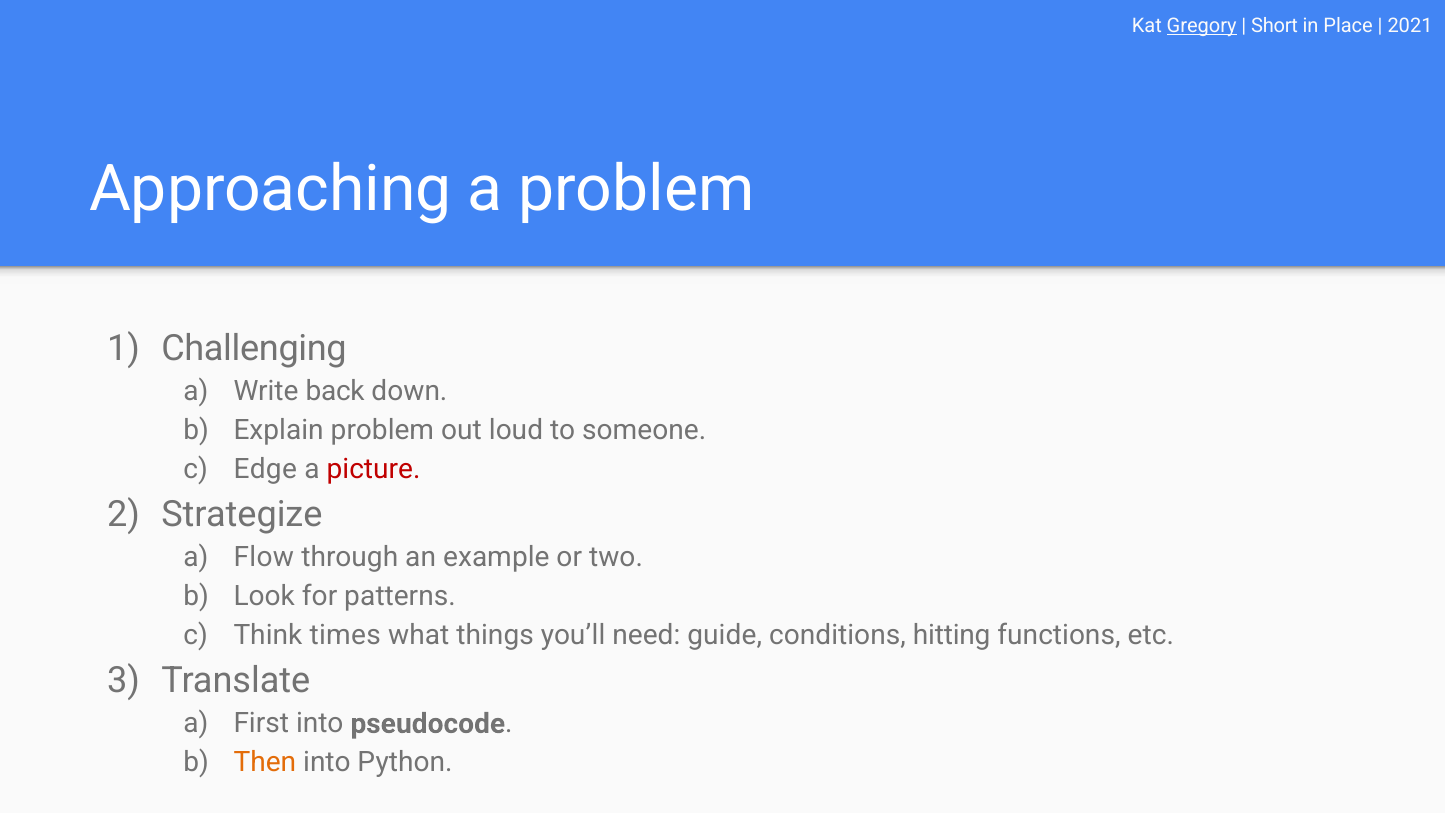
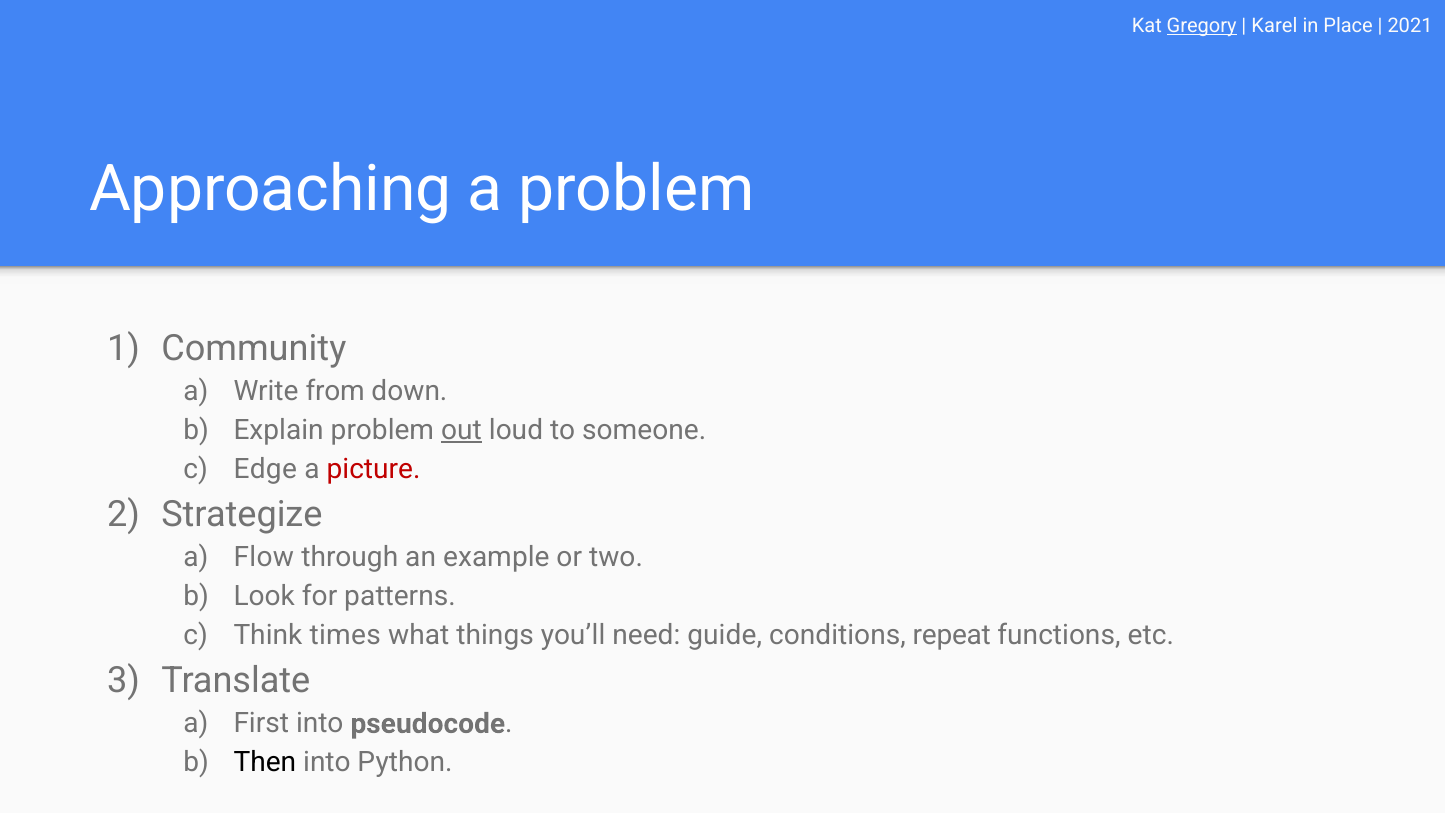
Short: Short -> Karel
Challenging: Challenging -> Community
back: back -> from
out underline: none -> present
hitting: hitting -> repeat
Then colour: orange -> black
